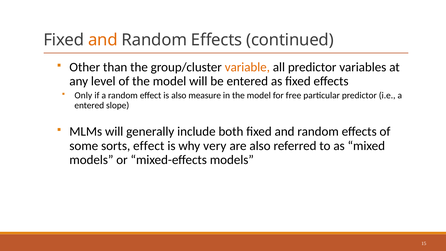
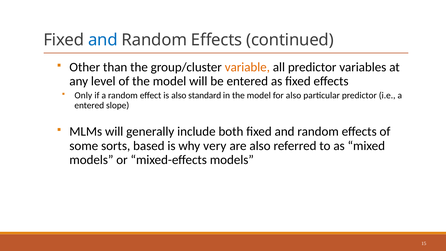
and at (103, 40) colour: orange -> blue
measure: measure -> standard
for free: free -> also
sorts effect: effect -> based
